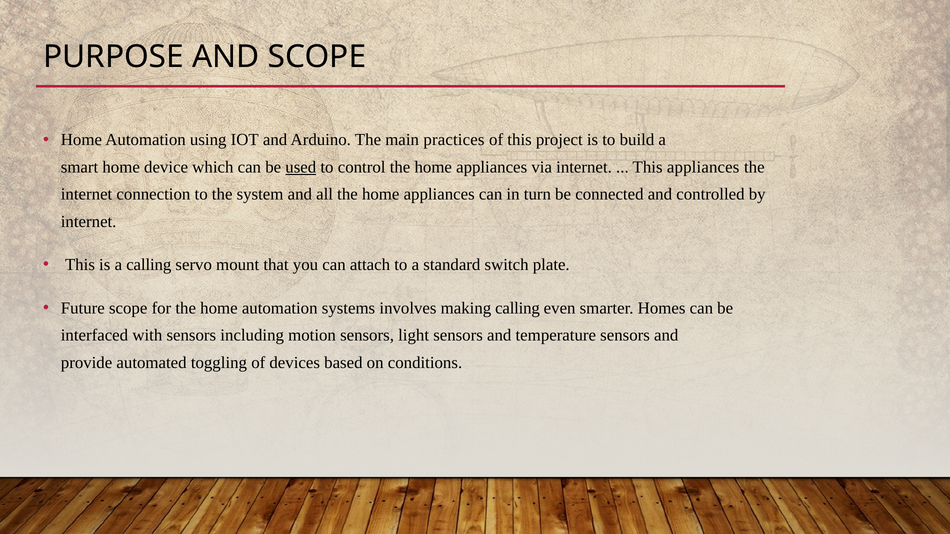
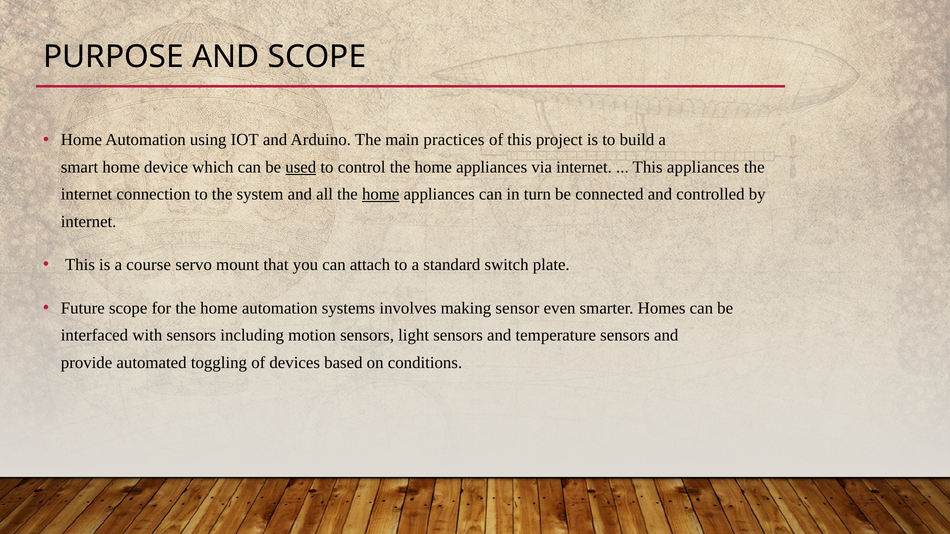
home at (381, 195) underline: none -> present
a calling: calling -> course
making calling: calling -> sensor
